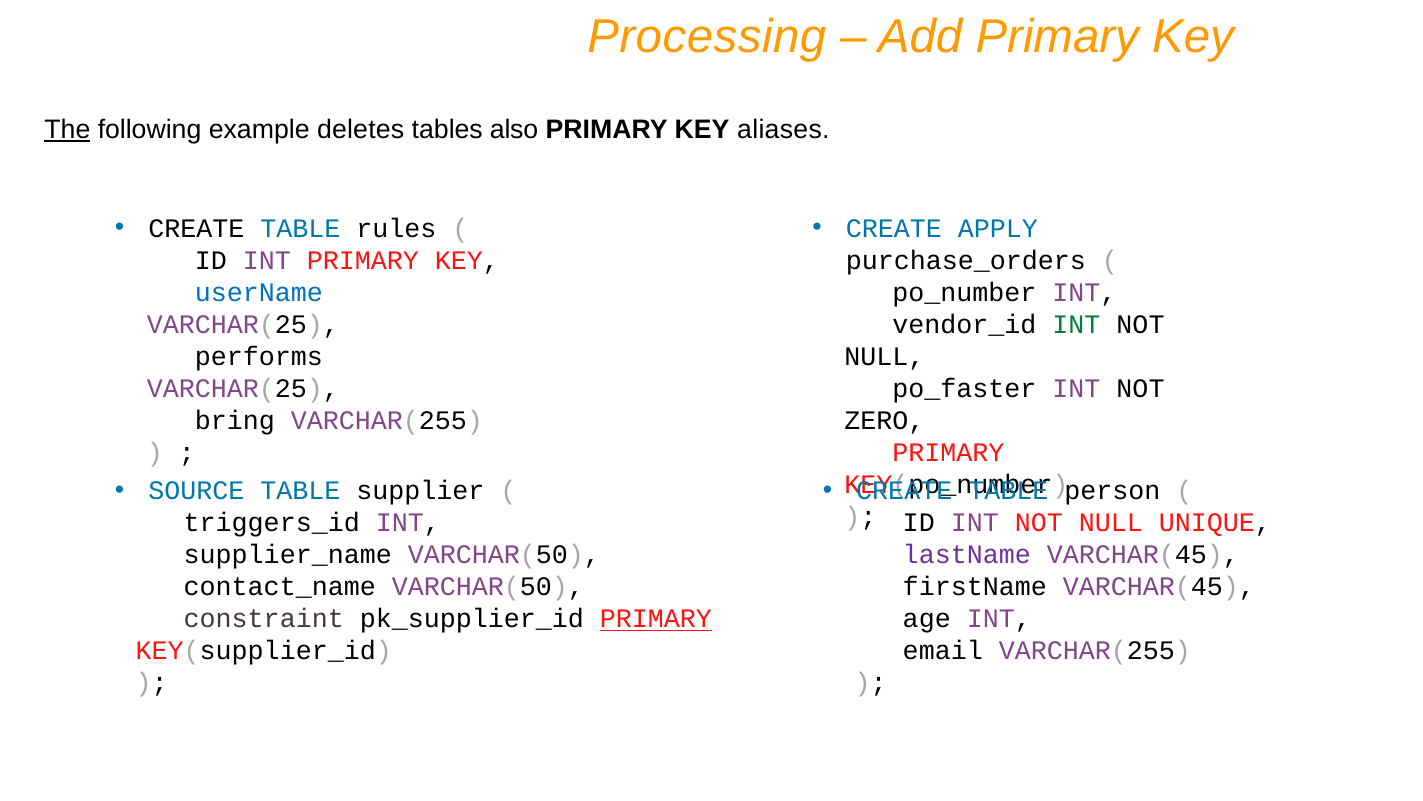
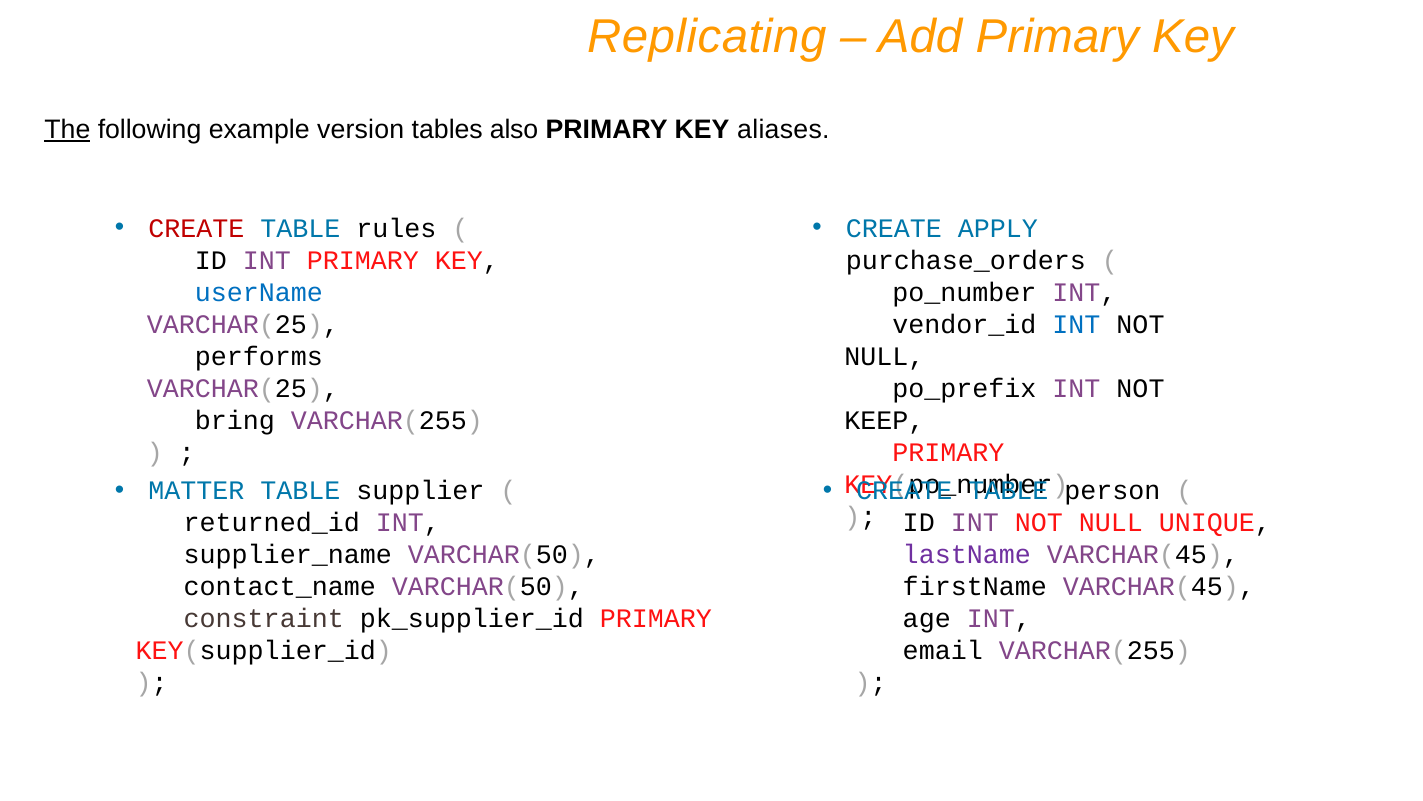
Processing: Processing -> Replicating
deletes: deletes -> version
CREATE at (196, 228) colour: black -> red
INT at (1076, 324) colour: green -> blue
po_faster: po_faster -> po_prefix
ZERO: ZERO -> KEEP
SOURCE: SOURCE -> MATTER
triggers_id: triggers_id -> returned_id
PRIMARY at (656, 619) underline: present -> none
